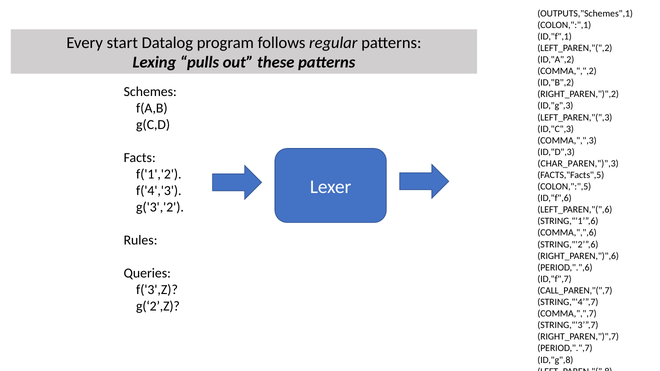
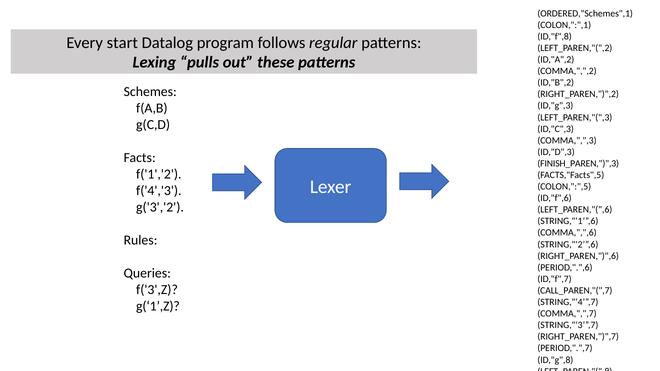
OUTPUTS,"Schemes",1: OUTPUTS,"Schemes",1 -> ORDERED,"Schemes",1
ID,"f",1: ID,"f",1 -> ID,"f",8
CHAR_PAREN,")",3: CHAR_PAREN,")",3 -> FINISH_PAREN,")",3
g(‘2’,Z: g(‘2’,Z -> g(‘1’,Z
